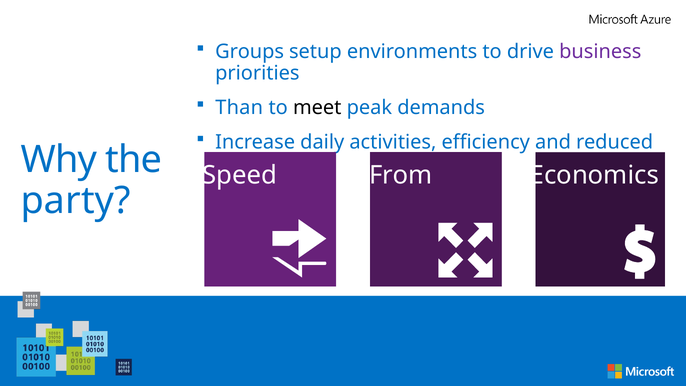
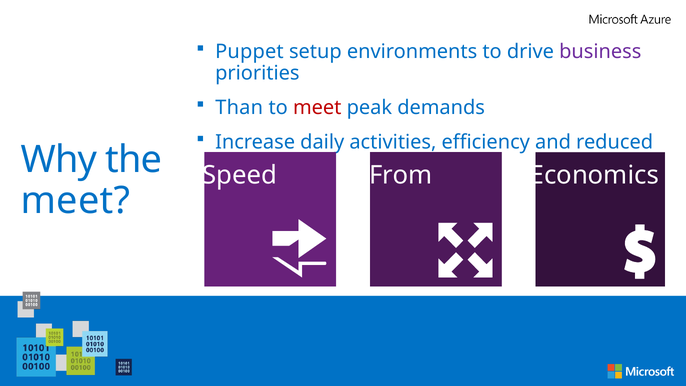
Groups: Groups -> Puppet
meet at (317, 108) colour: black -> red
party at (76, 201): party -> meet
